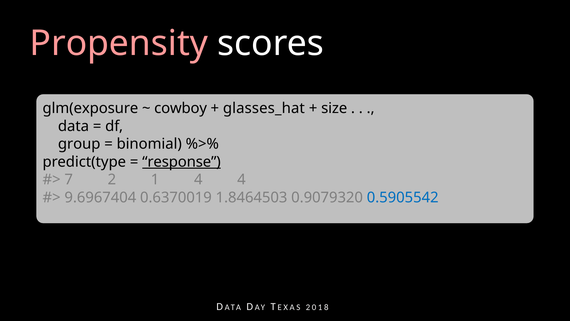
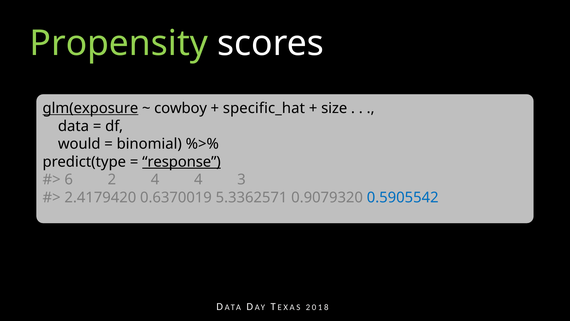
Propensity colour: pink -> light green
glm(exposure underline: none -> present
glasses_hat: glasses_hat -> specific_hat
group: group -> would
7: 7 -> 6
2 1: 1 -> 4
4 4: 4 -> 3
9.6967404: 9.6967404 -> 2.4179420
1.8464503: 1.8464503 -> 5.3362571
